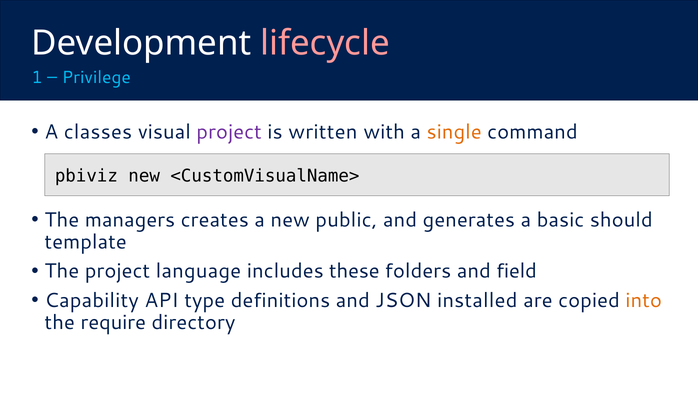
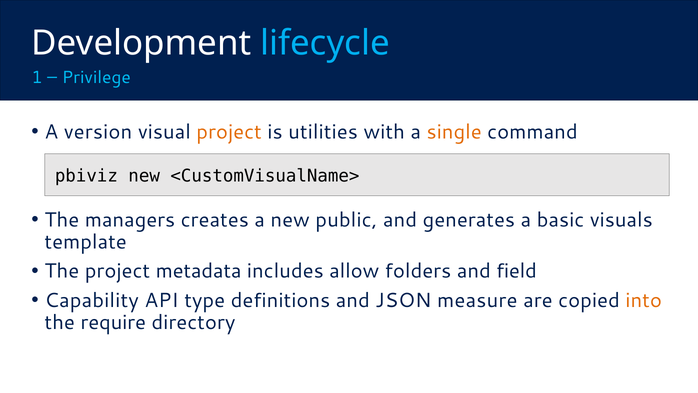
lifecycle colour: pink -> light blue
classes: classes -> version
project at (229, 132) colour: purple -> orange
written: written -> utilities
should: should -> visuals
language: language -> metadata
these: these -> allow
installed: installed -> measure
